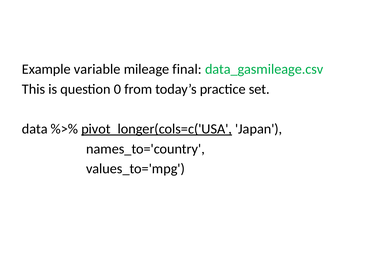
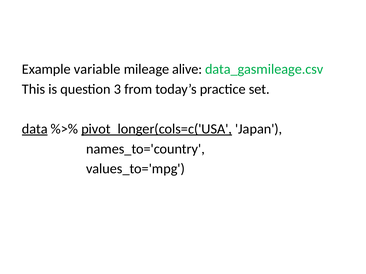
final: final -> alive
0: 0 -> 3
data underline: none -> present
